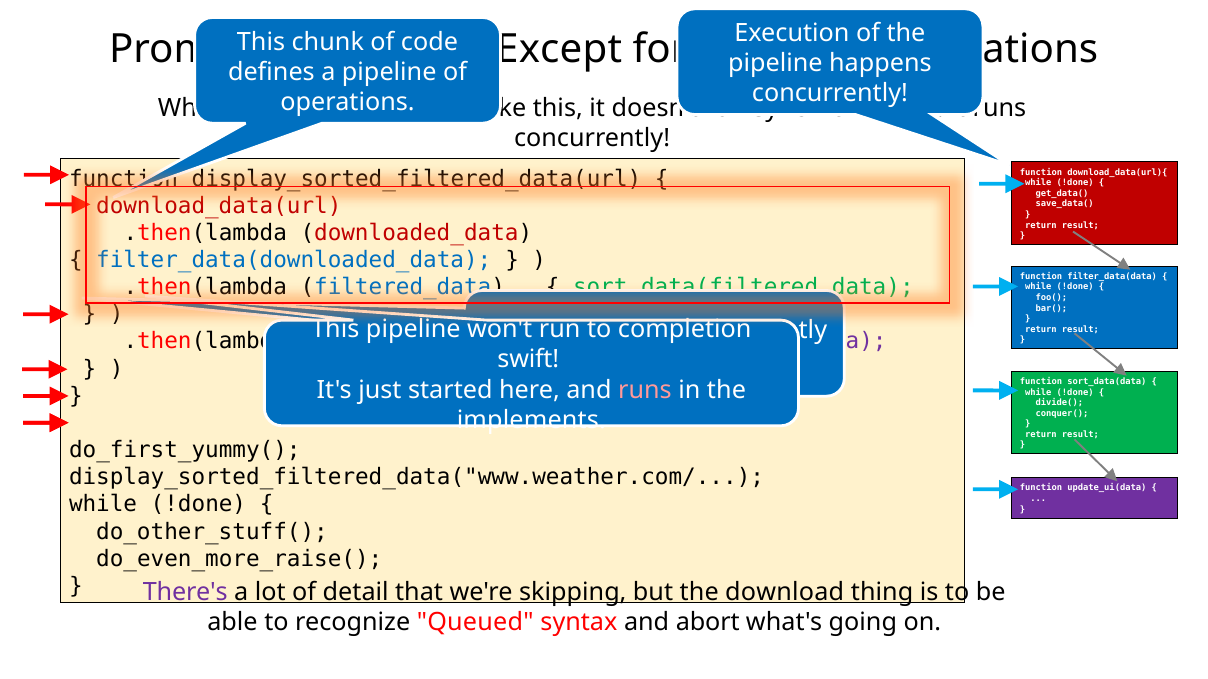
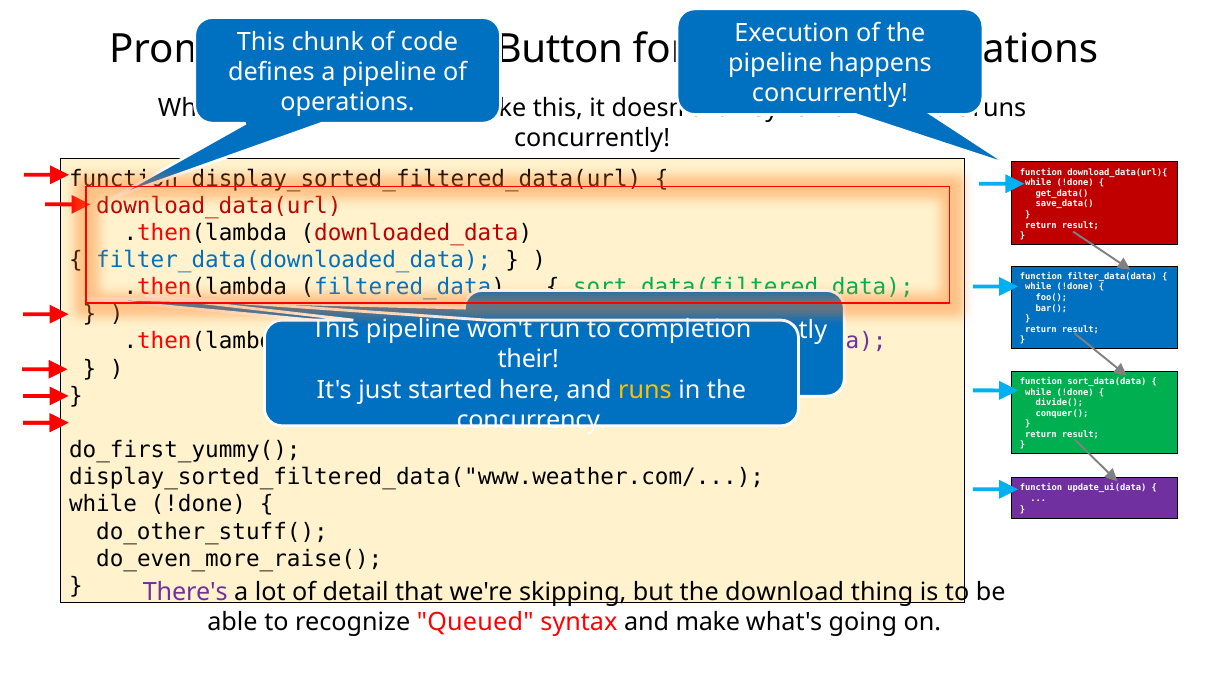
Except: Except -> Button
swift: swift -> their
runs at (645, 390) colour: pink -> yellow
implements: implements -> concurrency
abort: abort -> make
